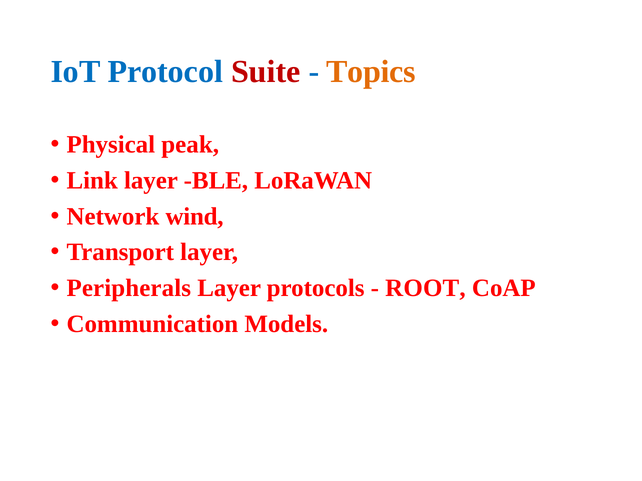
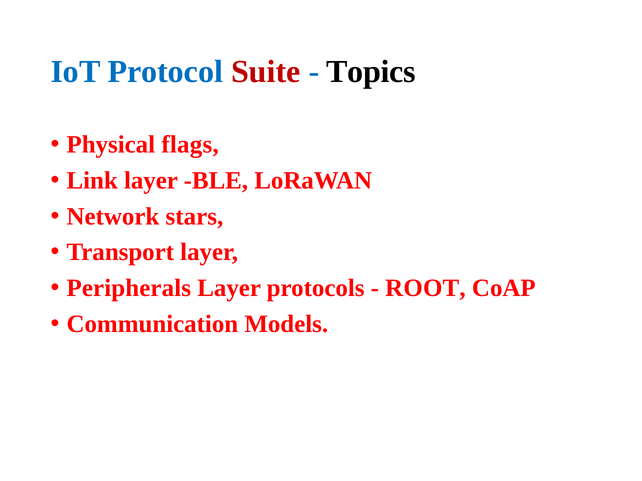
Topics colour: orange -> black
peak: peak -> flags
wind: wind -> stars
